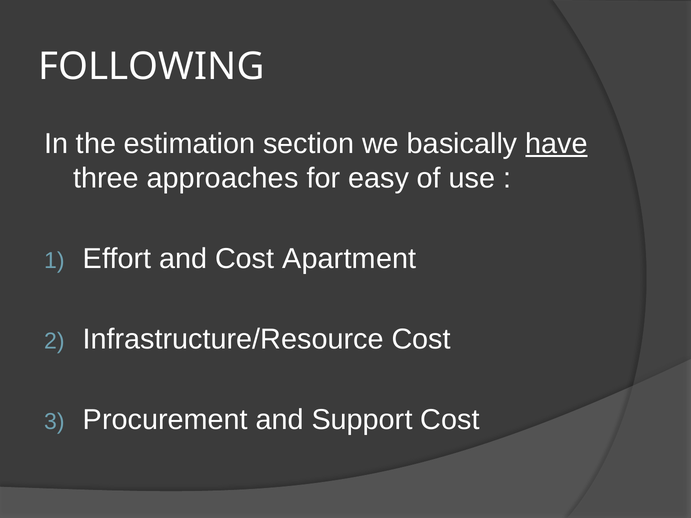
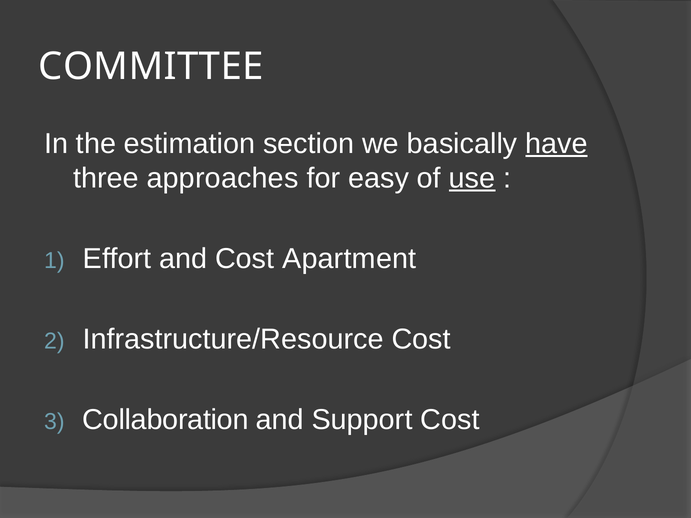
FOLLOWING: FOLLOWING -> COMMITTEE
use underline: none -> present
Procurement: Procurement -> Collaboration
